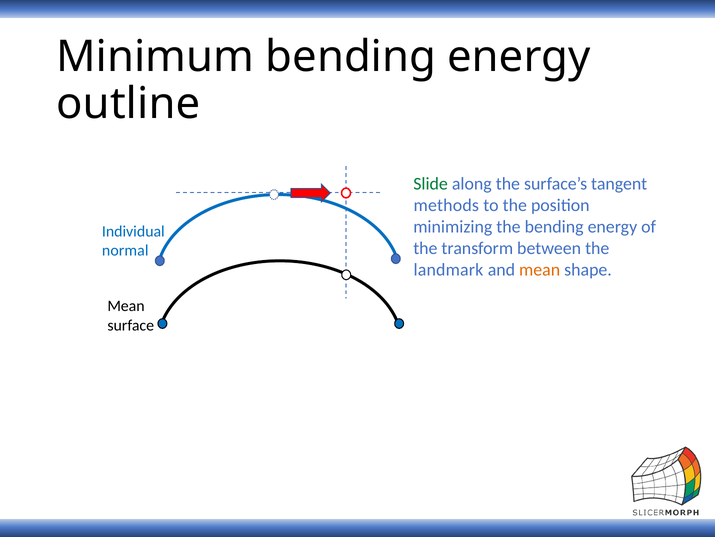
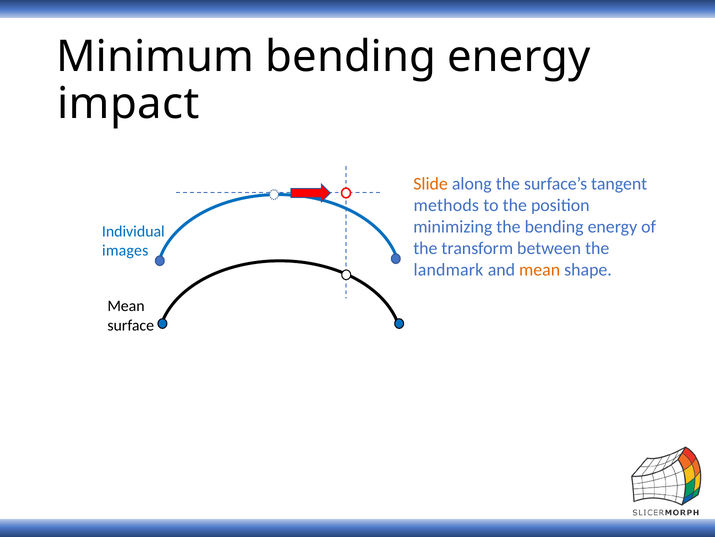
outline: outline -> impact
Slide colour: green -> orange
normal: normal -> images
